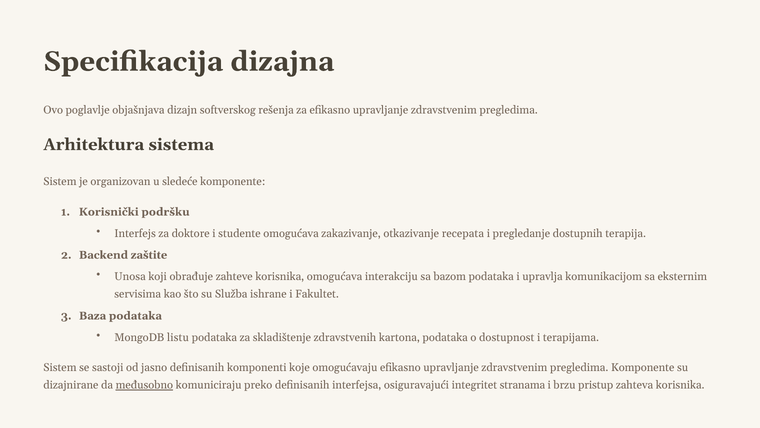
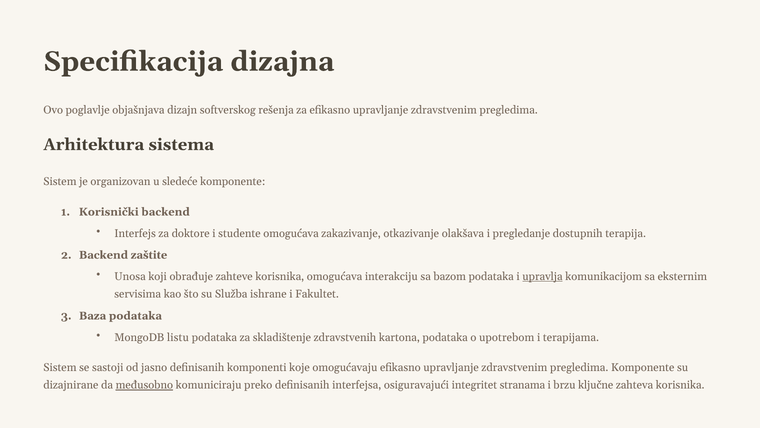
Korisnički podršku: podršku -> backend
recepata: recepata -> olakšava
upravlja underline: none -> present
dostupnost: dostupnost -> upotrebom
pristup: pristup -> ključne
